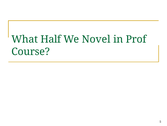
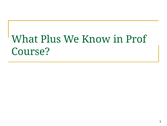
Half: Half -> Plus
Novel: Novel -> Know
